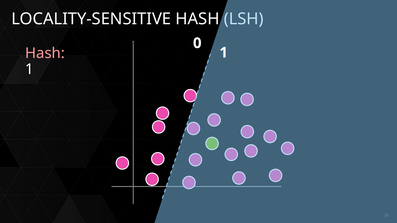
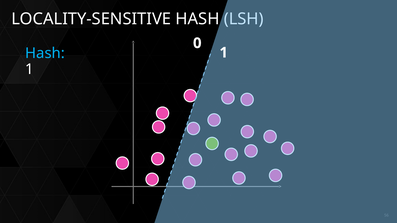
Hash at (45, 53) colour: pink -> light blue
